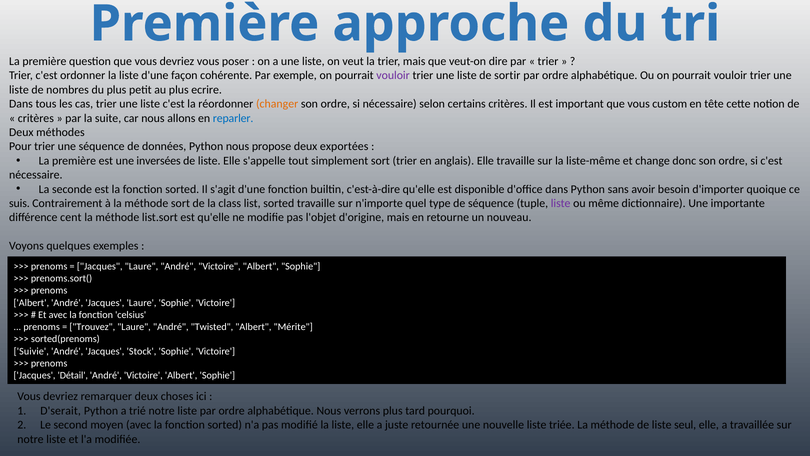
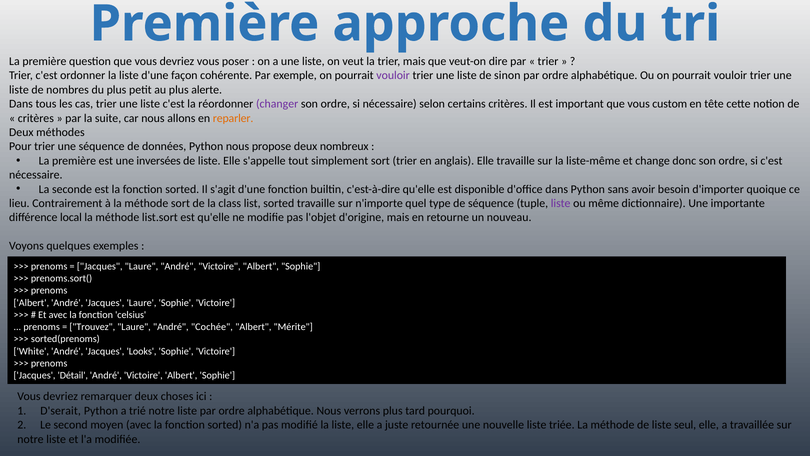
sortir: sortir -> sinon
ecrire: ecrire -> alerte
changer colour: orange -> purple
reparler colour: blue -> orange
exportées: exportées -> nombreux
suis: suis -> lieu
cent: cent -> local
Twisted: Twisted -> Cochée
Suivie: Suivie -> White
Stock: Stock -> Looks
